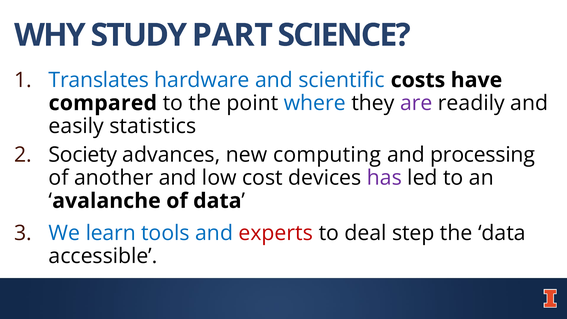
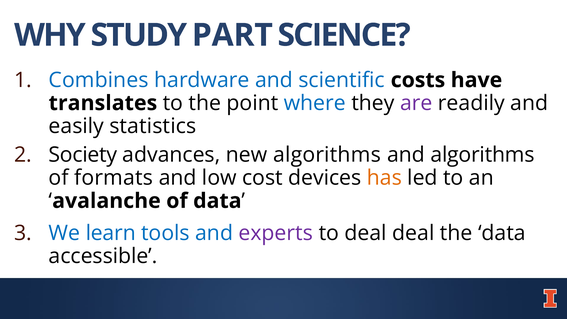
Translates: Translates -> Combines
compared: compared -> translates
new computing: computing -> algorithms
and processing: processing -> algorithms
another: another -> formats
has colour: purple -> orange
experts colour: red -> purple
deal step: step -> deal
